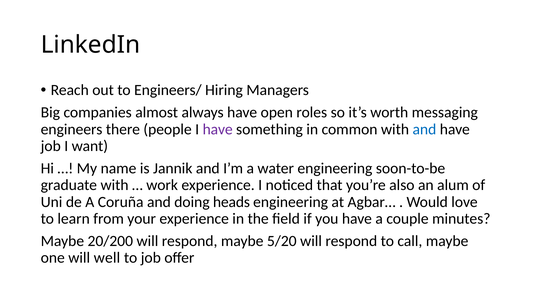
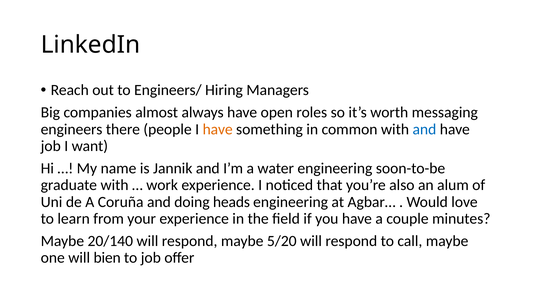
have at (218, 129) colour: purple -> orange
20/200: 20/200 -> 20/140
well: well -> bien
